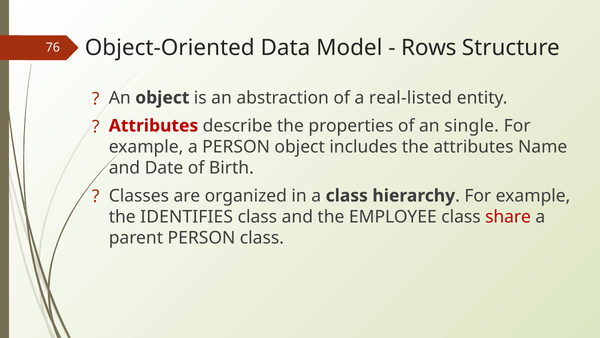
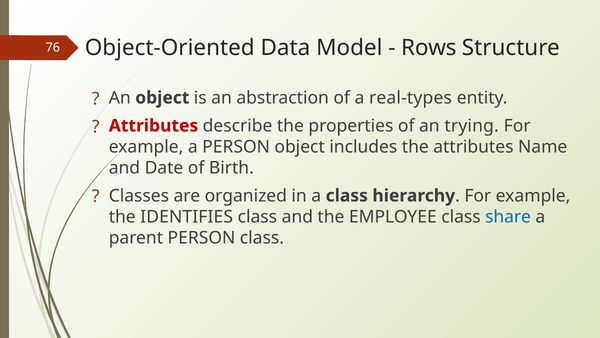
real-listed: real-listed -> real-types
single: single -> trying
share colour: red -> blue
